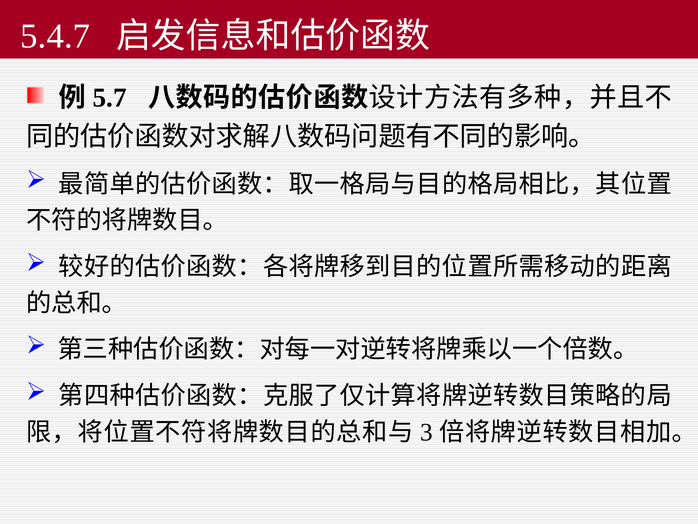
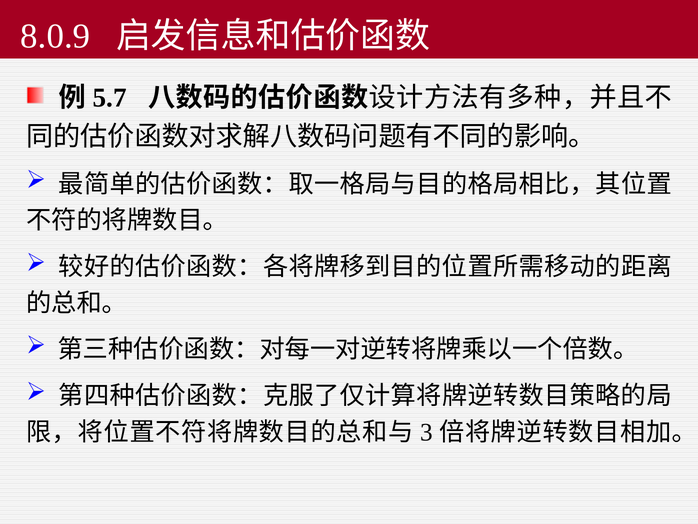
5.4.7: 5.4.7 -> 8.0.9
